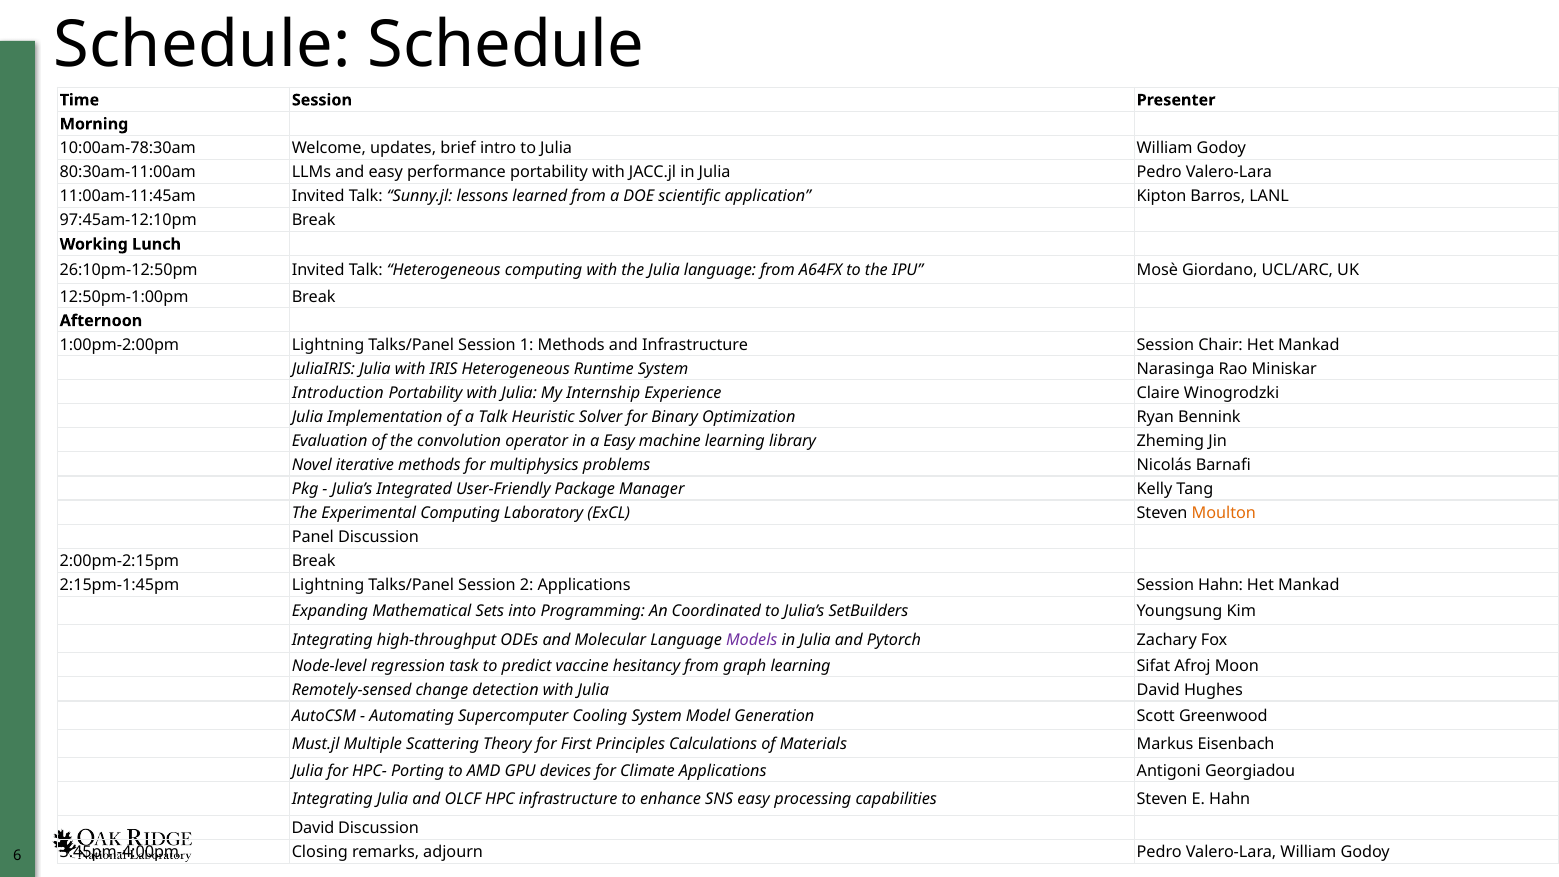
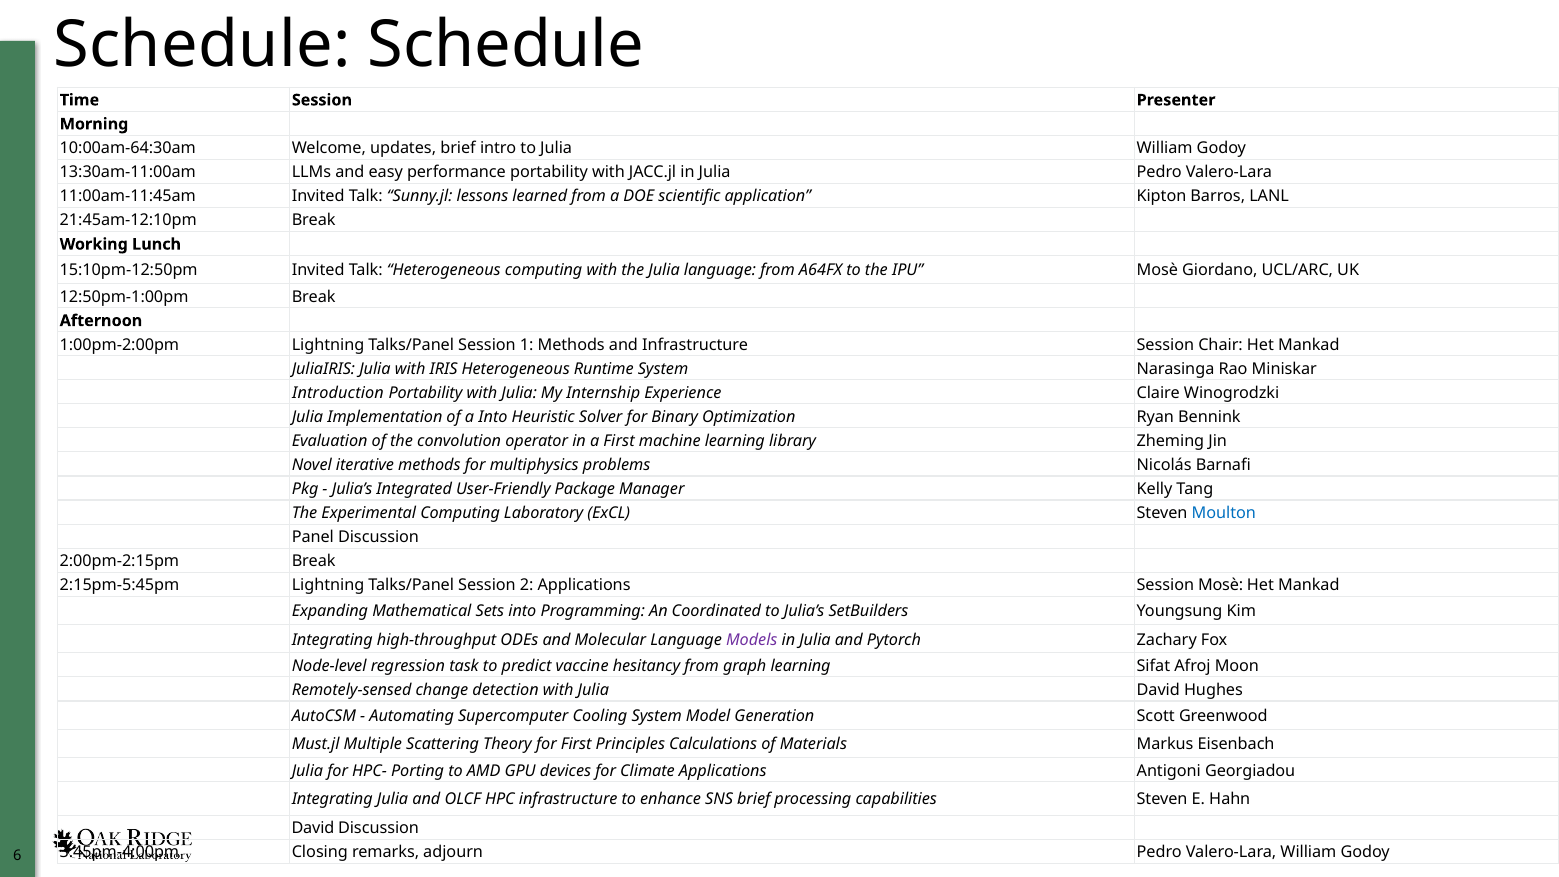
10:00am-78:30am: 10:00am-78:30am -> 10:00am-64:30am
80:30am-11:00am: 80:30am-11:00am -> 13:30am-11:00am
97:45am-12:10pm: 97:45am-12:10pm -> 21:45am-12:10pm
26:10pm-12:50pm: 26:10pm-12:50pm -> 15:10pm-12:50pm
a Talk: Talk -> Into
a Easy: Easy -> First
Moulton colour: orange -> blue
2:15pm-1:45pm: 2:15pm-1:45pm -> 2:15pm-5:45pm
Session Hahn: Hahn -> Mosè
SNS easy: easy -> brief
